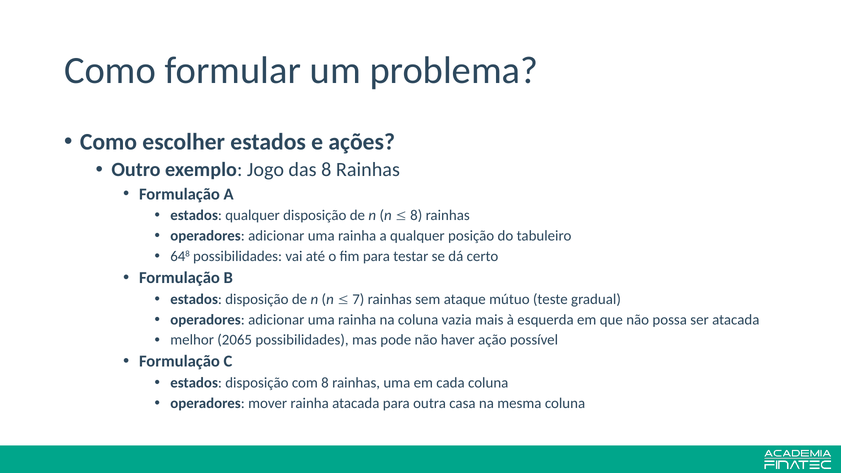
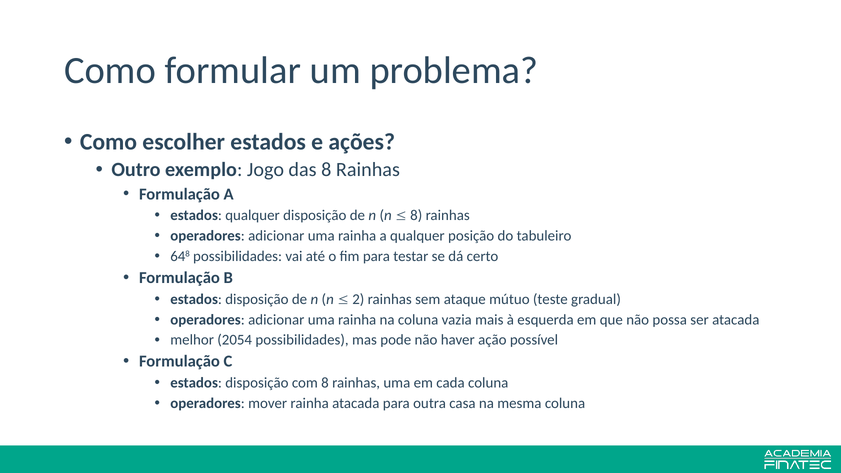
7: 7 -> 2
2065: 2065 -> 2054
